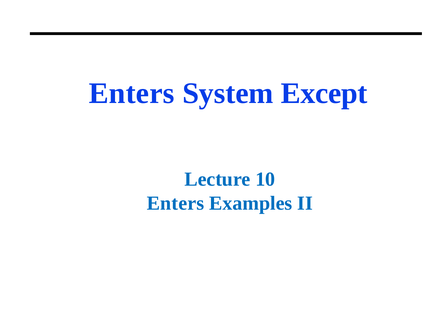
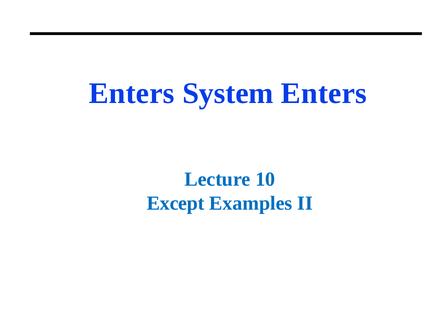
System Except: Except -> Enters
Enters at (175, 203): Enters -> Except
